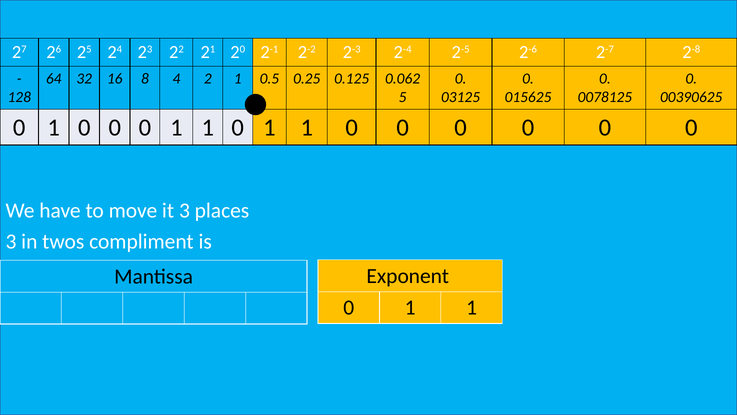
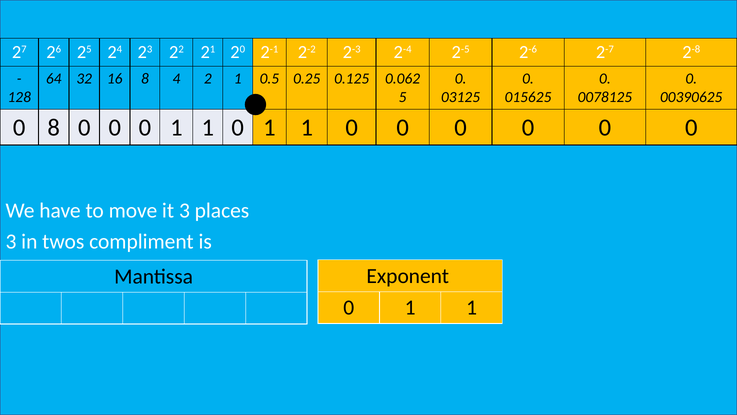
1 at (54, 127): 1 -> 8
